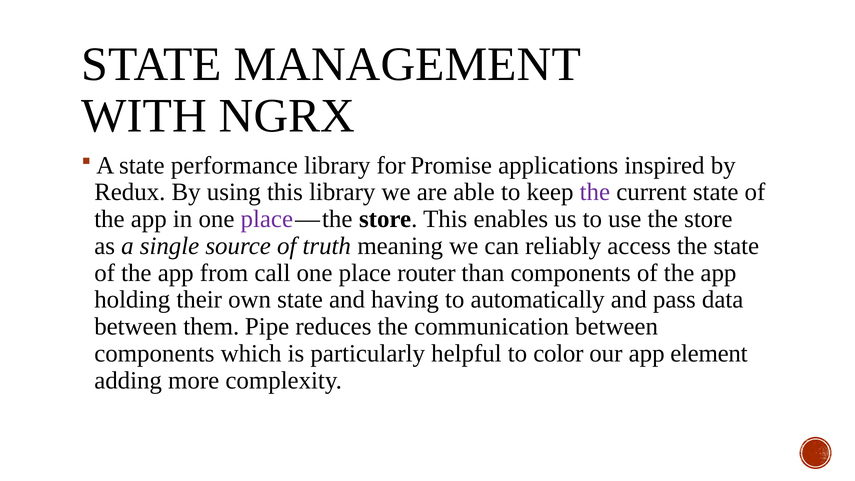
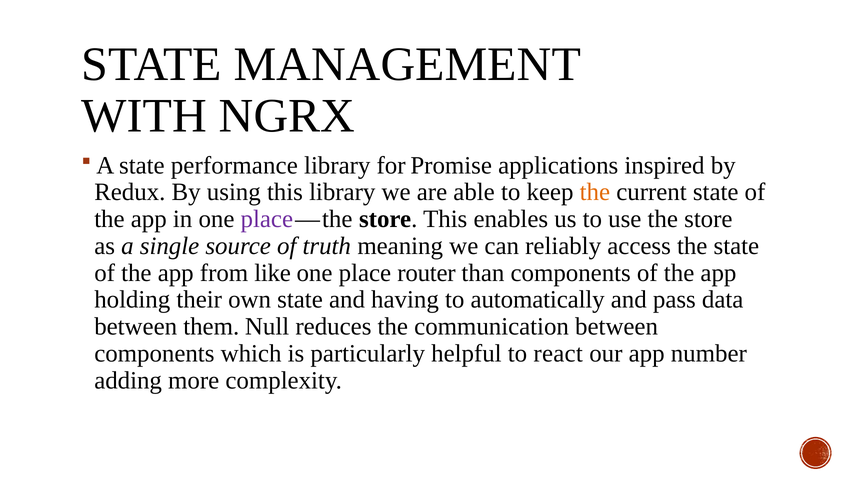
the at (595, 192) colour: purple -> orange
call: call -> like
Pipe: Pipe -> Null
color: color -> react
element: element -> number
